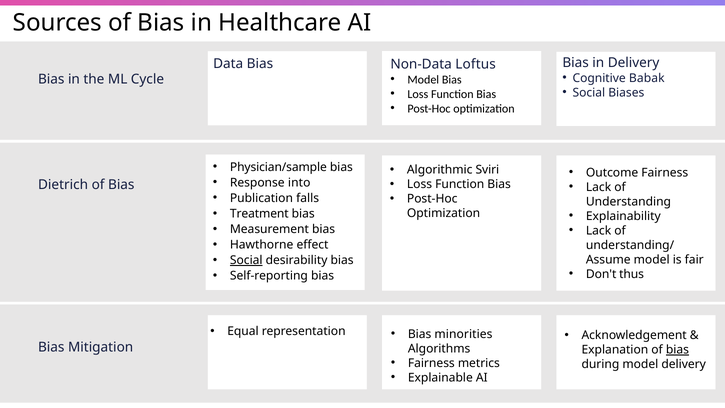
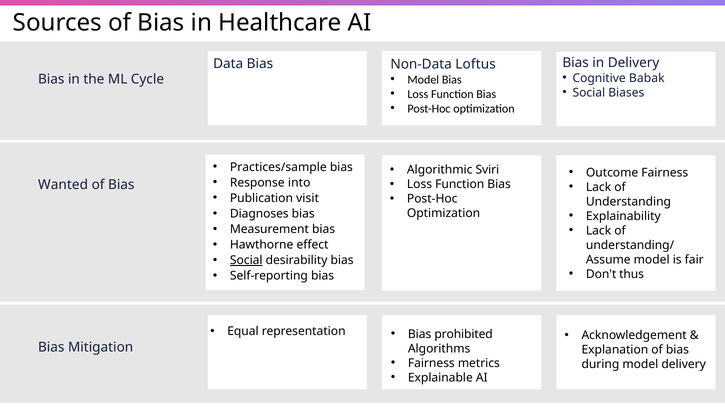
Physician/sample: Physician/sample -> Practices/sample
Dietrich: Dietrich -> Wanted
falls: falls -> visit
Treatment: Treatment -> Diagnoses
minorities: minorities -> prohibited
bias at (677, 350) underline: present -> none
